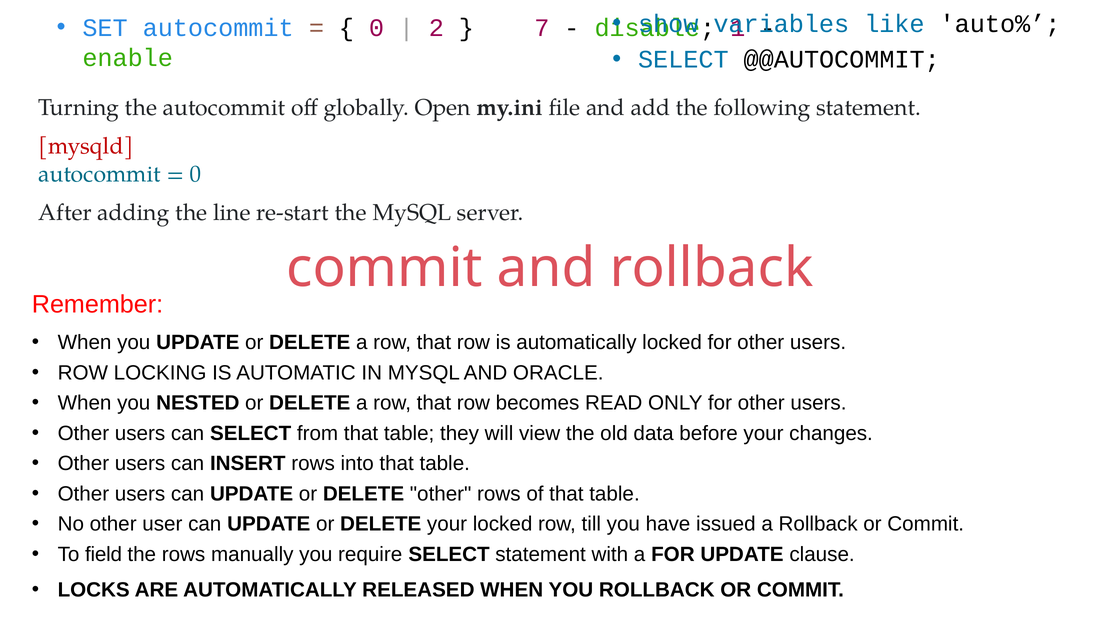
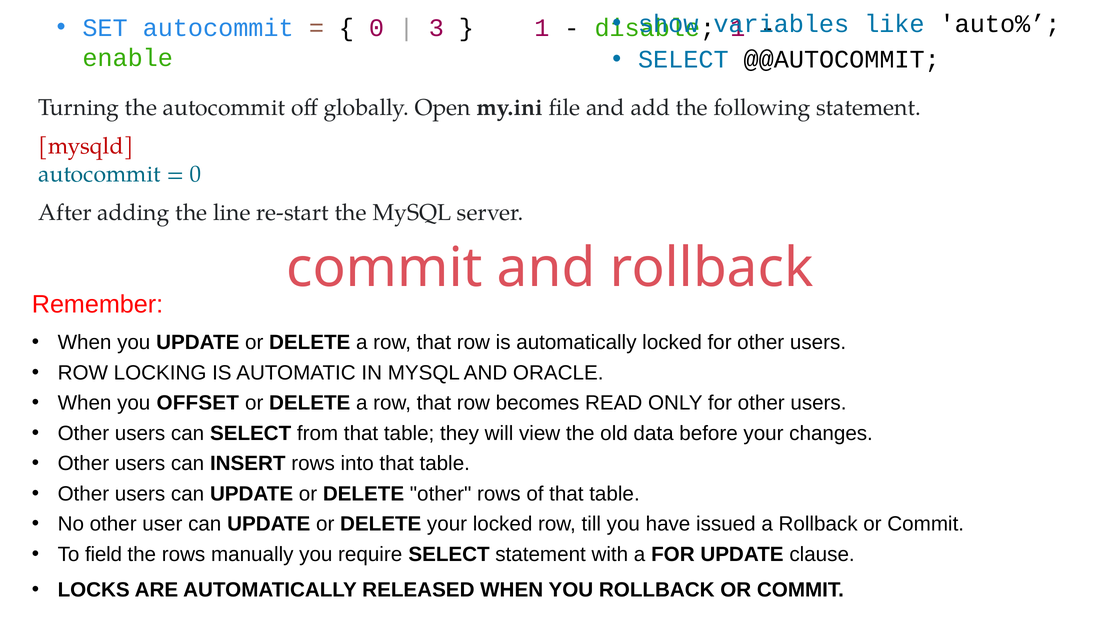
2: 2 -> 3
7 at (542, 28): 7 -> 1
NESTED: NESTED -> OFFSET
